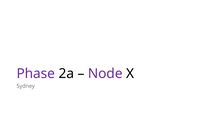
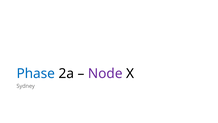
Phase colour: purple -> blue
